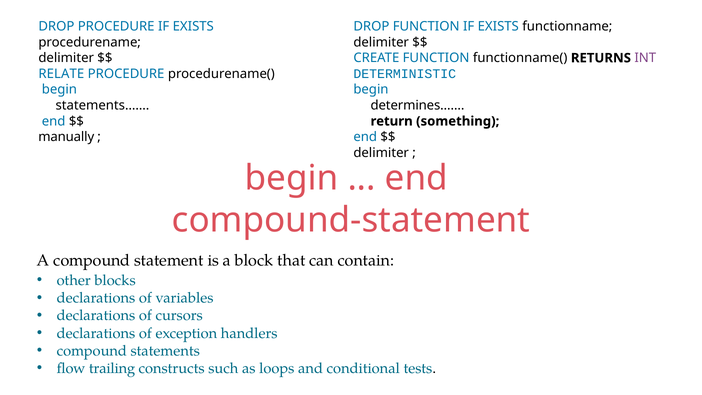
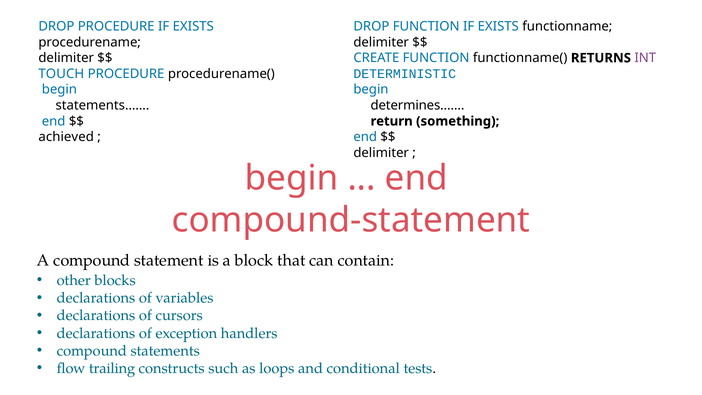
RELATE: RELATE -> TOUCH
manually: manually -> achieved
